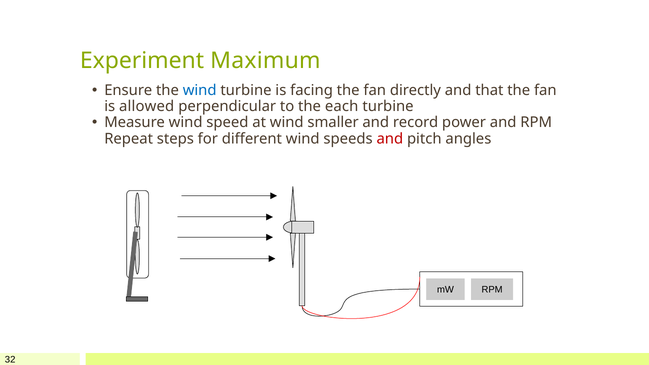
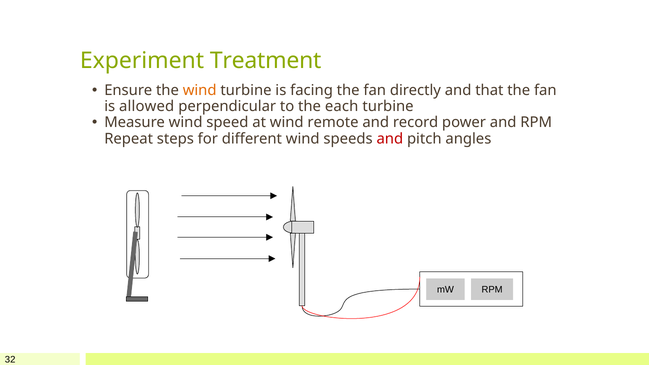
Maximum: Maximum -> Treatment
wind at (200, 90) colour: blue -> orange
smaller: smaller -> remote
